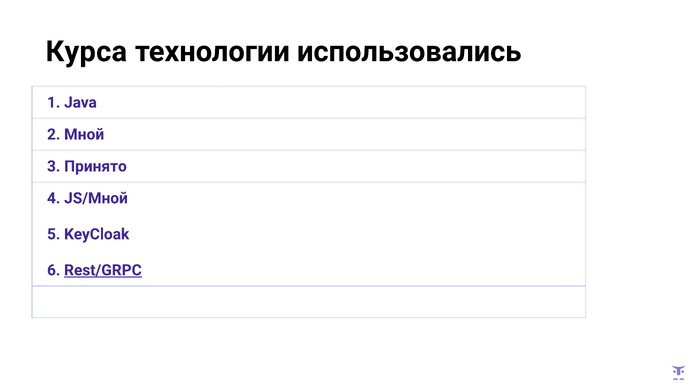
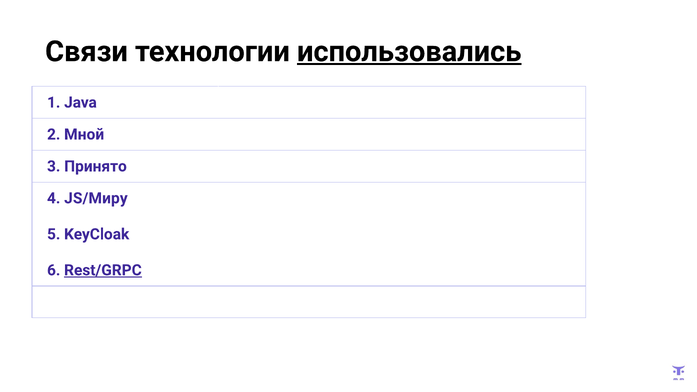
Курса: Курса -> Связи
использовались underline: none -> present
JS/Мной: JS/Мной -> JS/Миру
